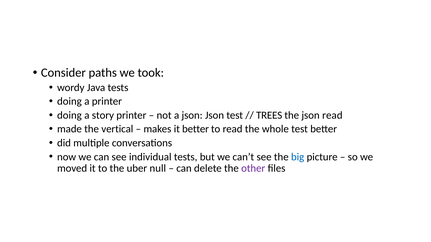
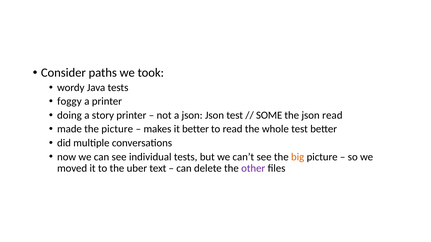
doing at (69, 102): doing -> foggy
TREES: TREES -> SOME
the vertical: vertical -> picture
big colour: blue -> orange
null: null -> text
